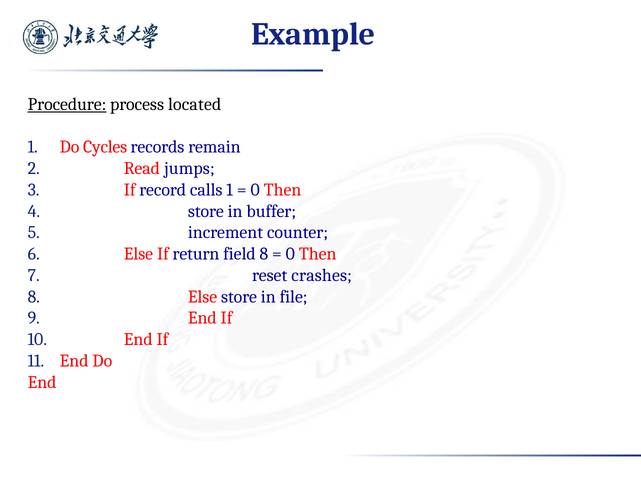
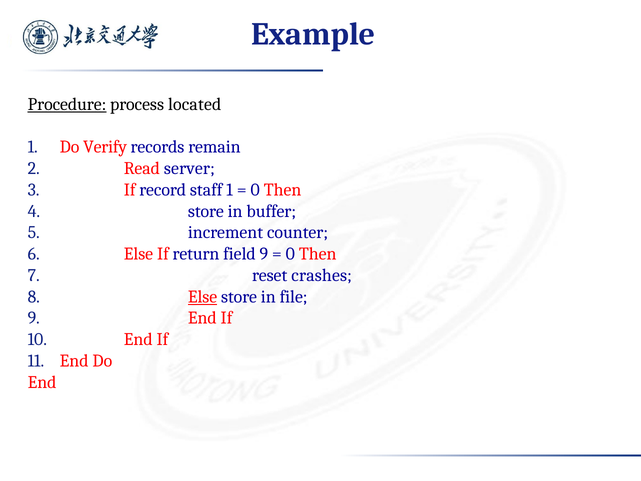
Cycles: Cycles -> Verify
jumps: jumps -> server
calls: calls -> staff
field 8: 8 -> 9
Else at (203, 297) underline: none -> present
